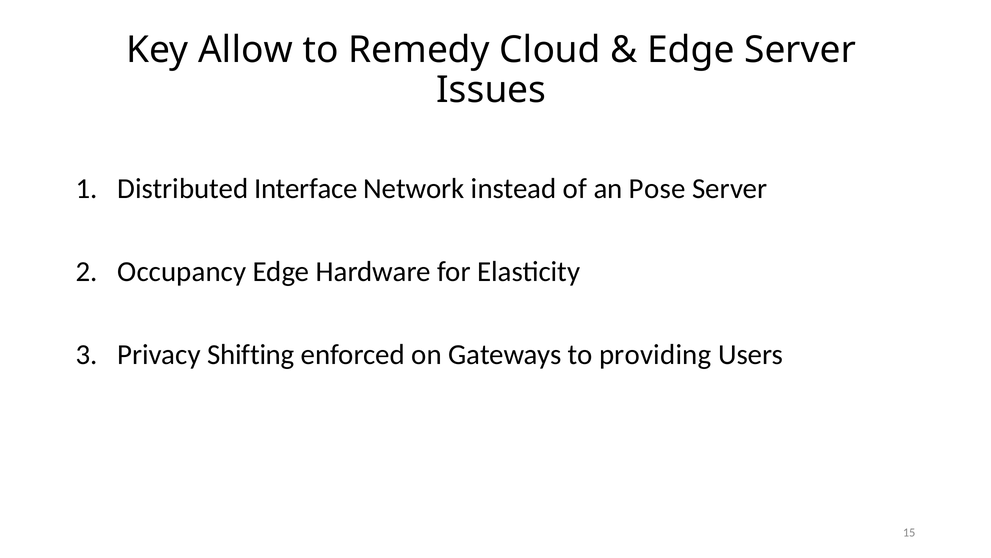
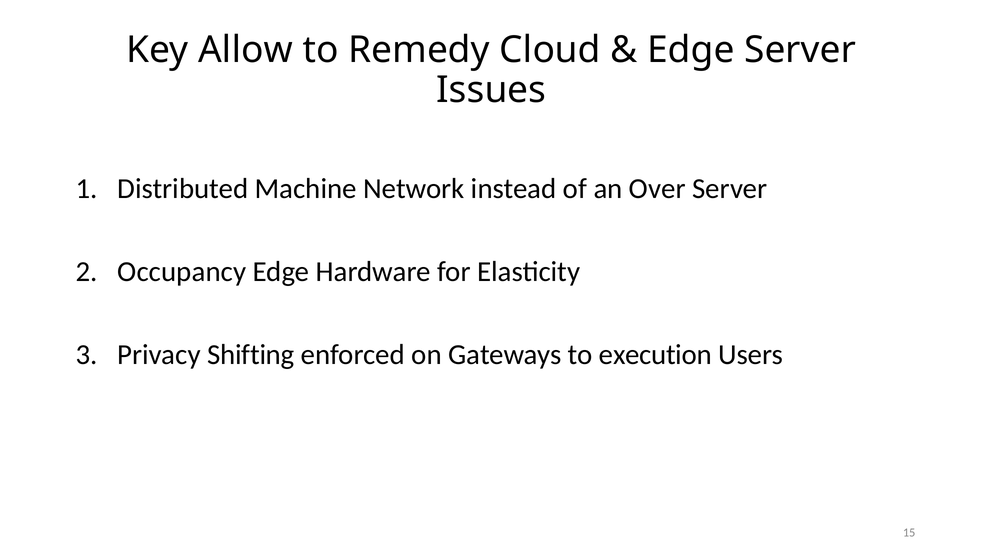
Interface: Interface -> Machine
Pose: Pose -> Over
providing: providing -> execution
